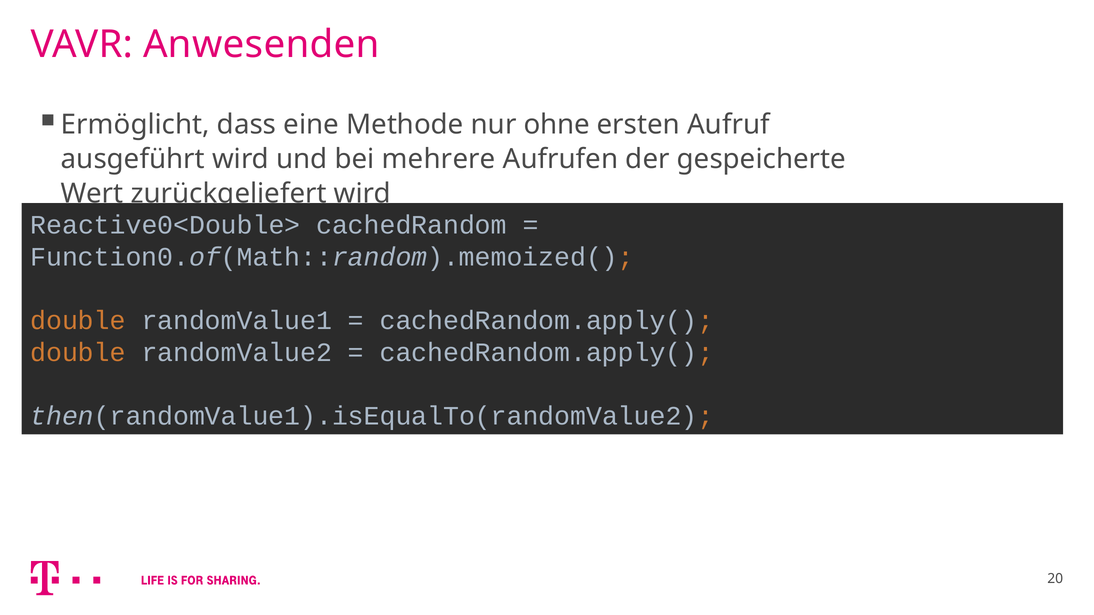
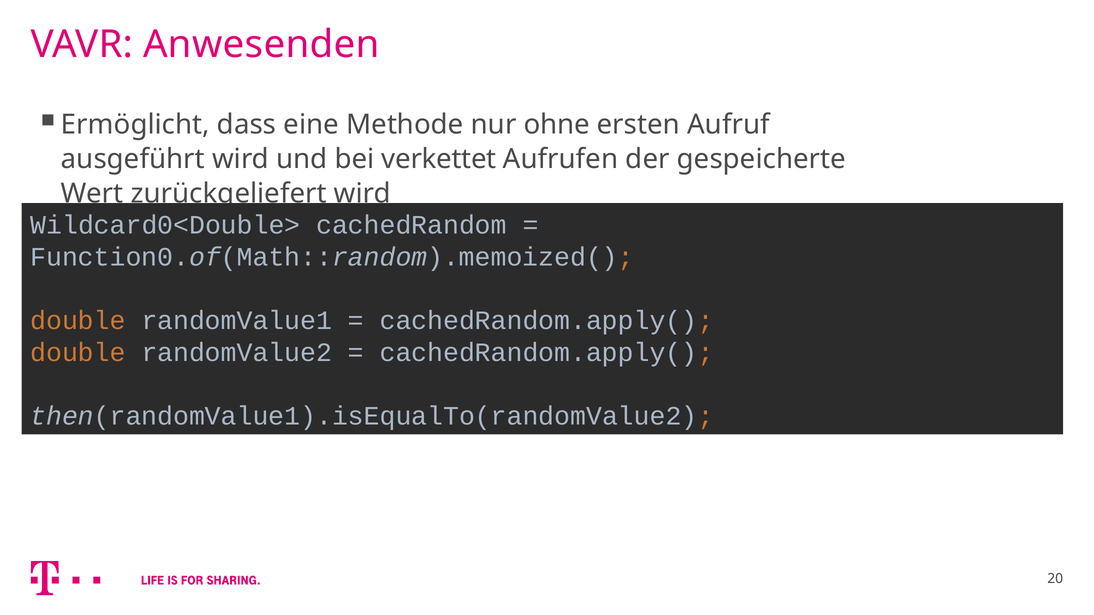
mehrere: mehrere -> verkettet
Reactive0<Double>: Reactive0<Double> -> Wildcard0<Double>
